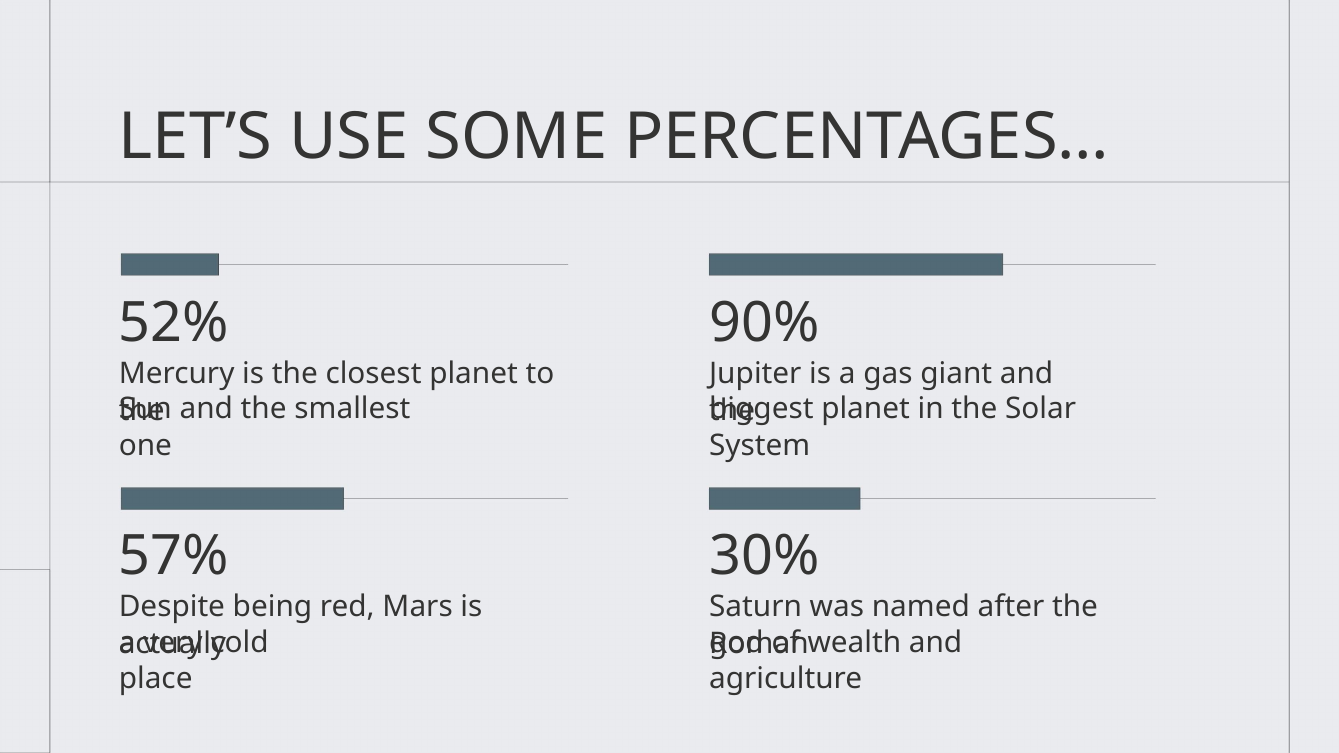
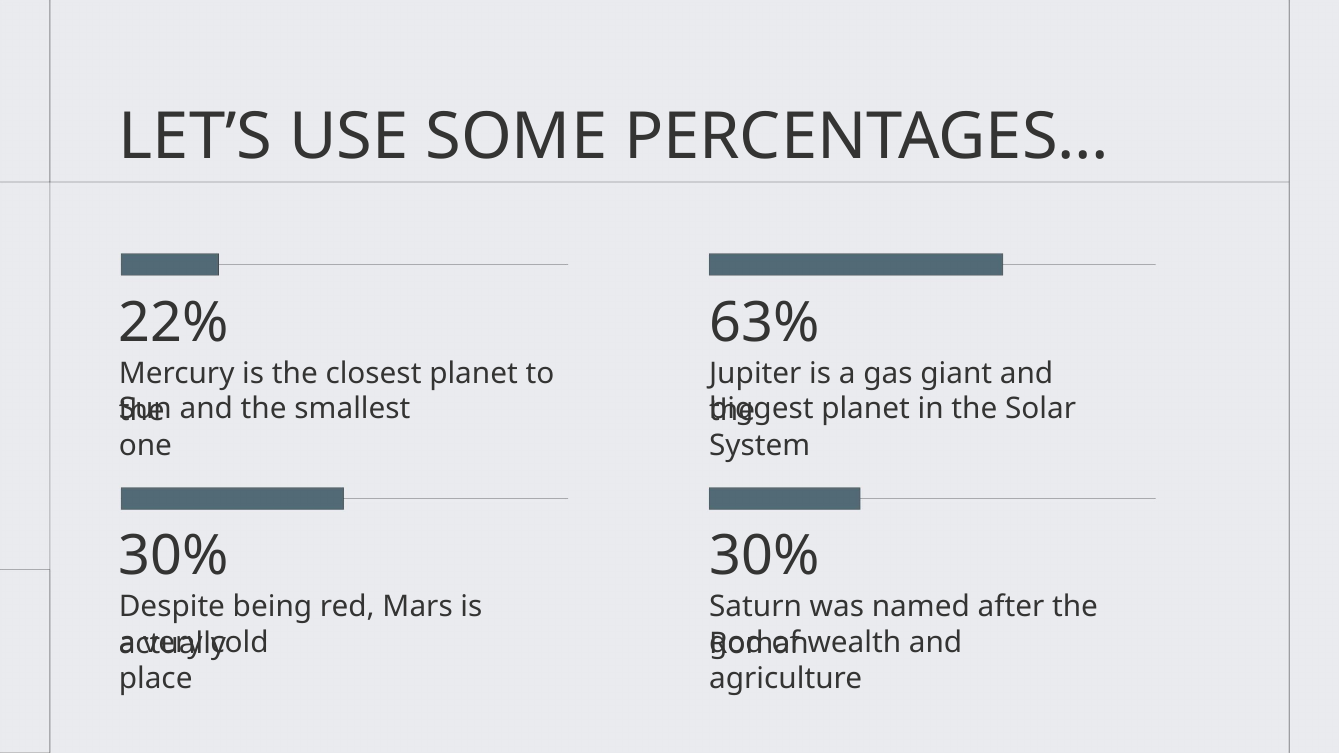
52%: 52% -> 22%
90%: 90% -> 63%
57% at (174, 557): 57% -> 30%
